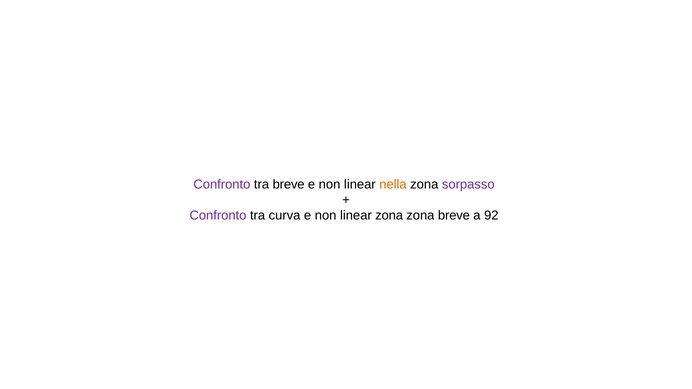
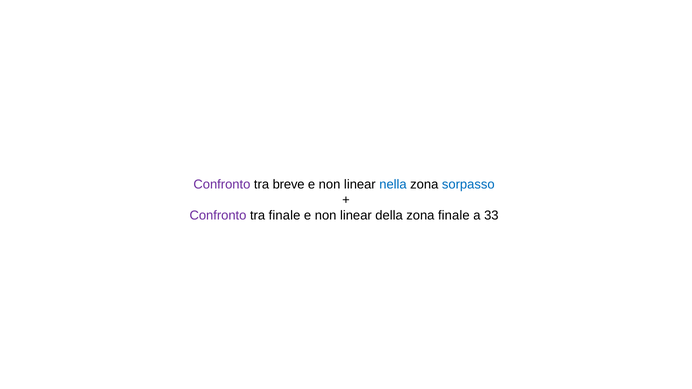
nella colour: orange -> blue
sorpasso colour: purple -> blue
tra curva: curva -> finale
linear zona: zona -> della
zona breve: breve -> finale
92: 92 -> 33
